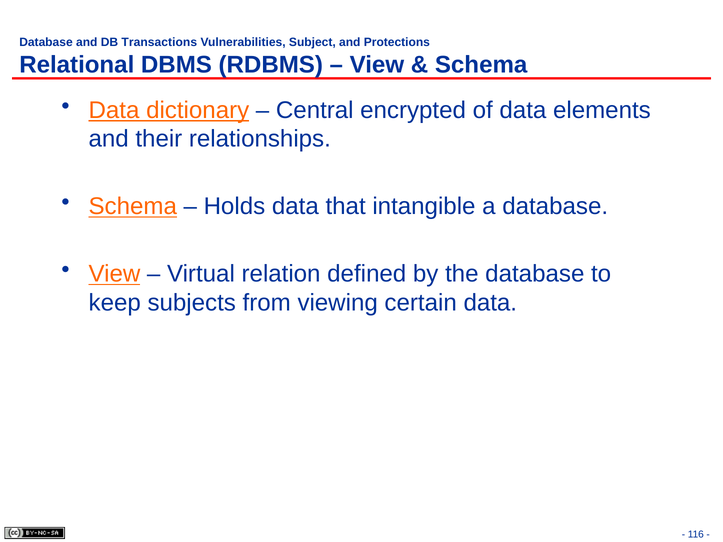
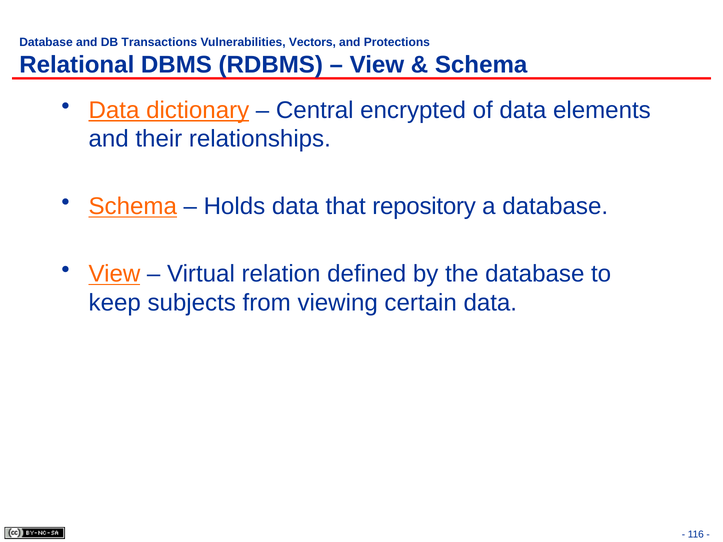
Subject: Subject -> Vectors
intangible: intangible -> repository
